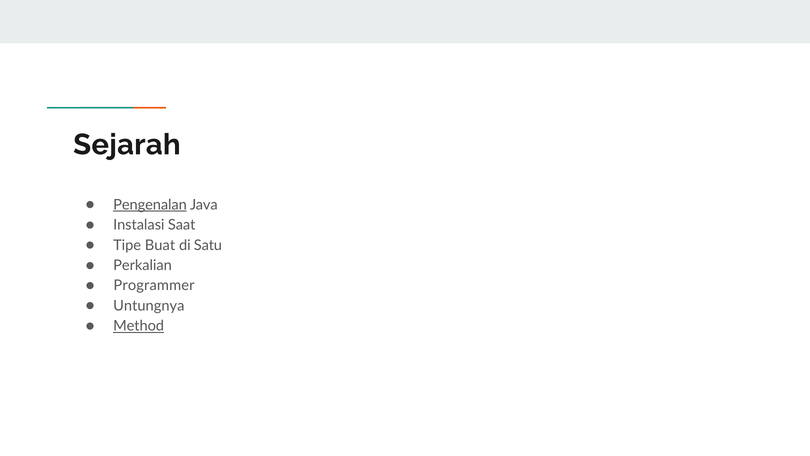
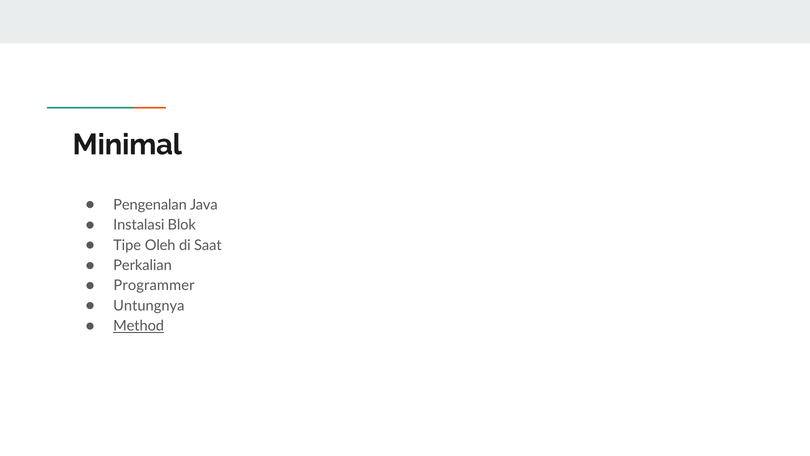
Sejarah: Sejarah -> Minimal
Pengenalan underline: present -> none
Saat: Saat -> Blok
Buat: Buat -> Oleh
Satu: Satu -> Saat
